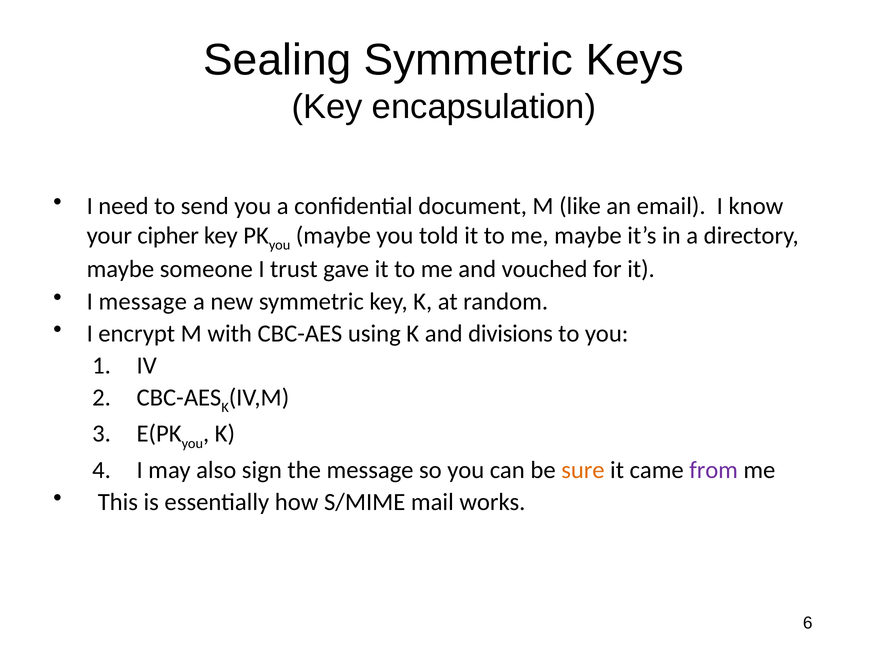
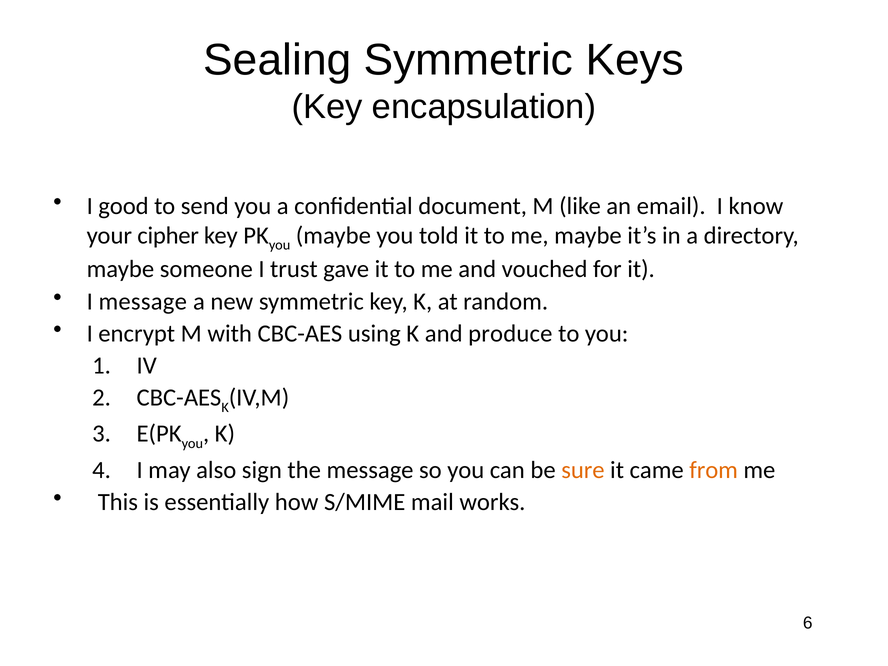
need: need -> good
divisions: divisions -> produce
from colour: purple -> orange
